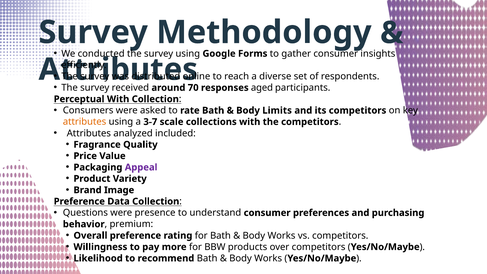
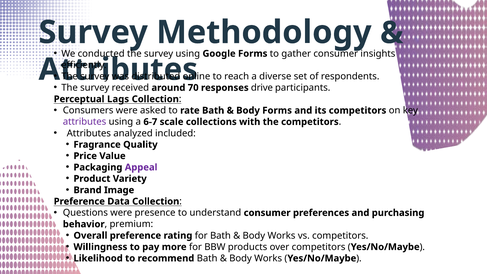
aged: aged -> drive
Perceptual With: With -> Lags
Body Limits: Limits -> Forms
attributes at (85, 122) colour: orange -> purple
3-7: 3-7 -> 6-7
